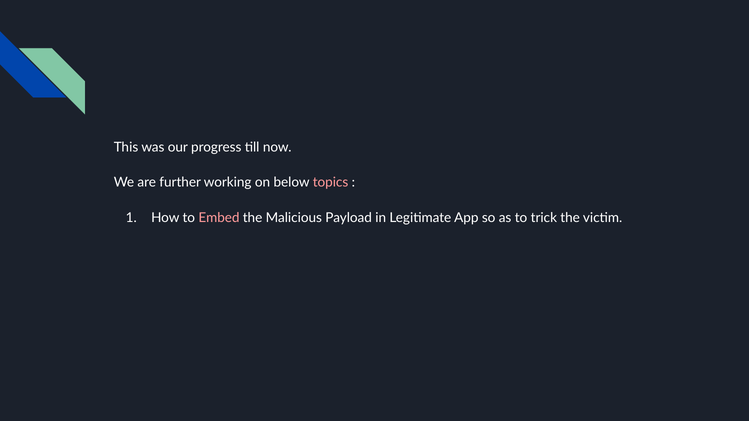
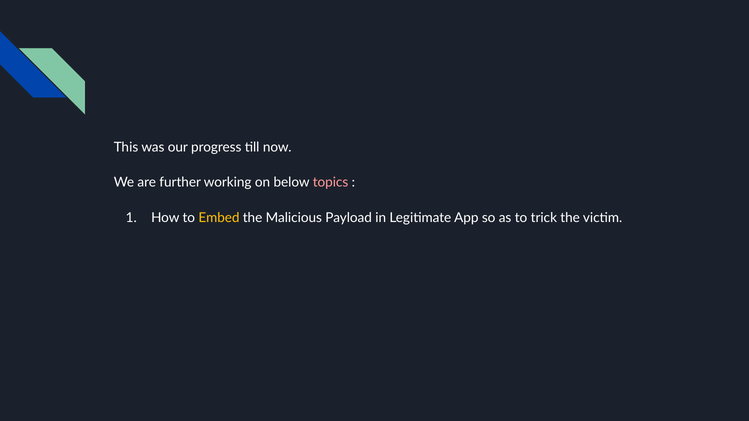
Embed colour: pink -> yellow
